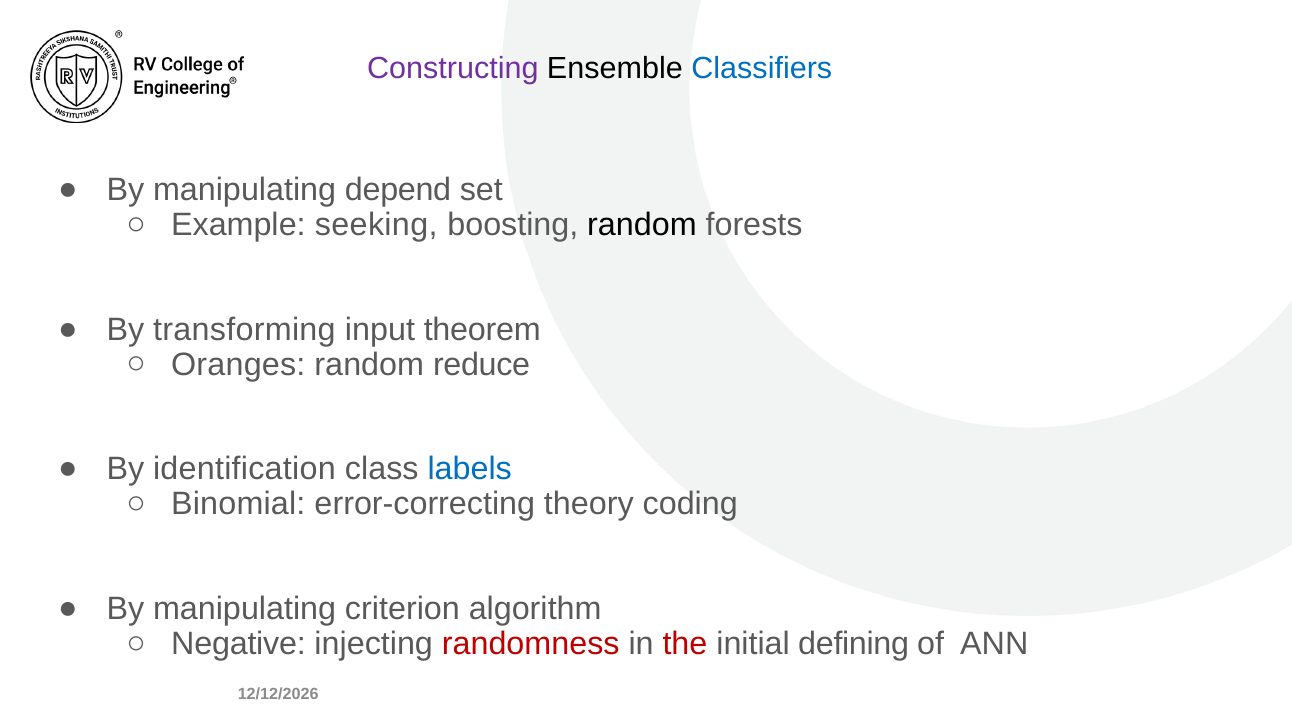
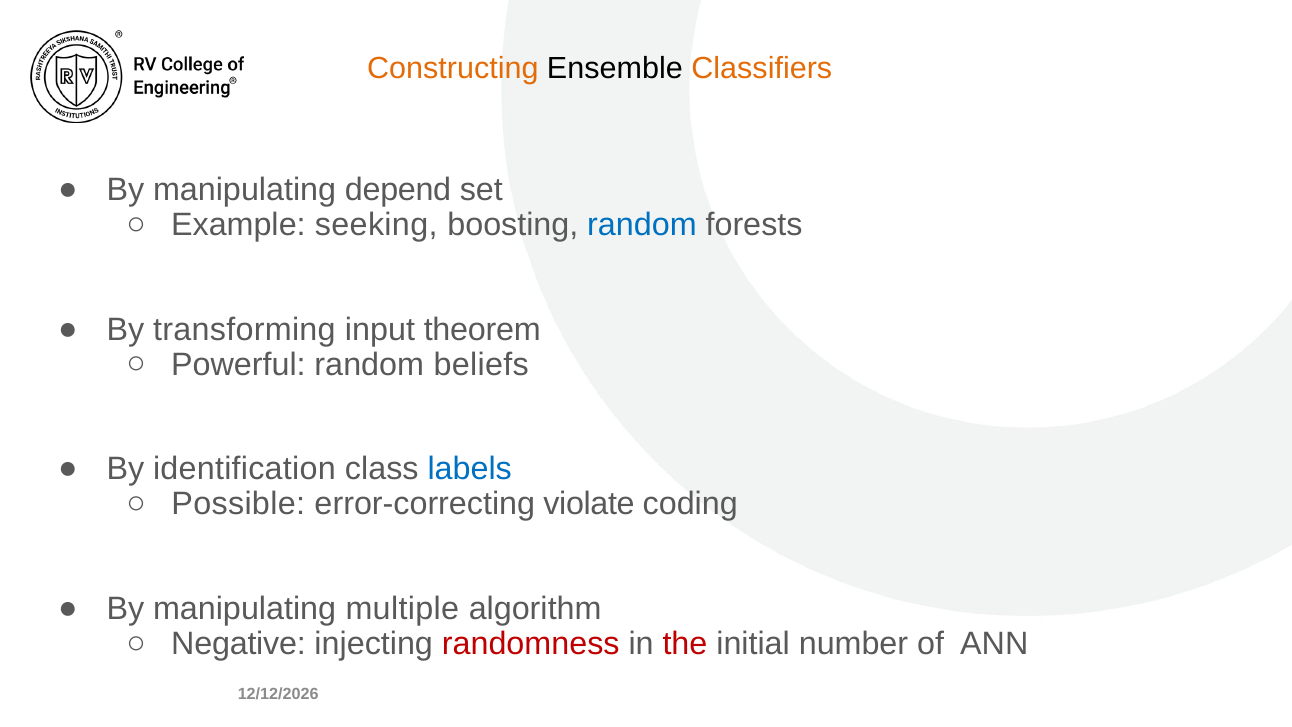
Constructing colour: purple -> orange
Classifiers colour: blue -> orange
random at (642, 225) colour: black -> blue
Oranges: Oranges -> Powerful
reduce: reduce -> beliefs
Binomial: Binomial -> Possible
theory: theory -> violate
criterion: criterion -> multiple
defining: defining -> number
